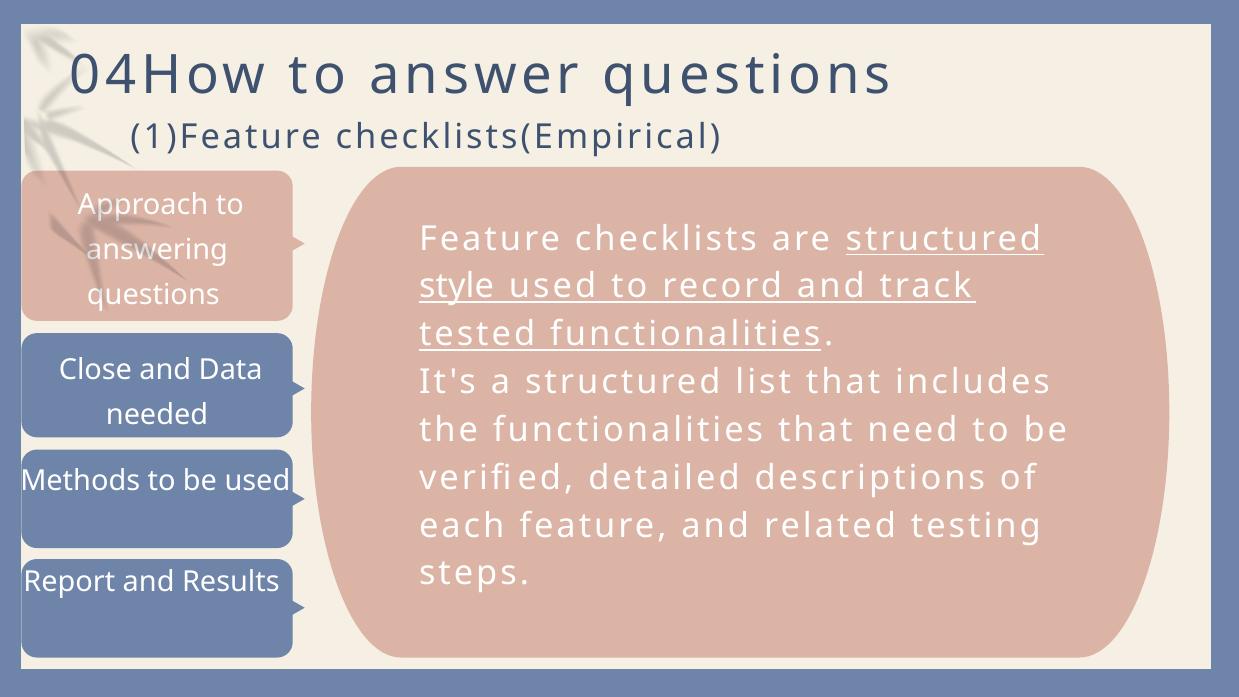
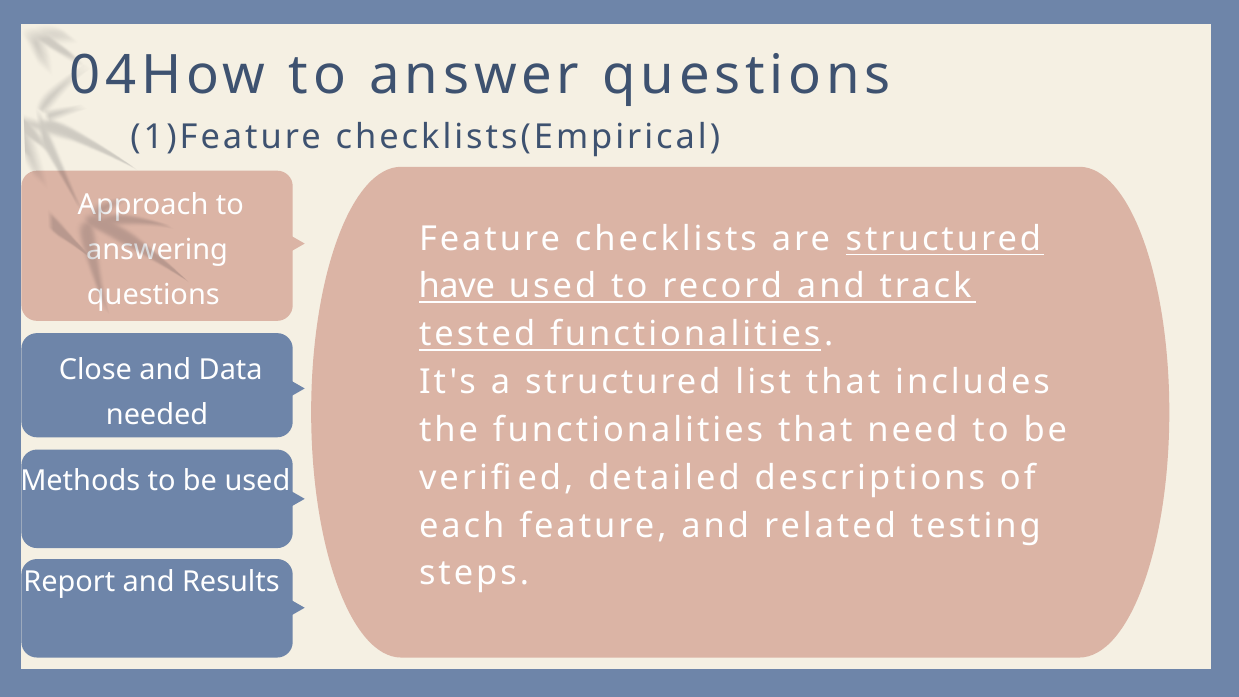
style: style -> have
